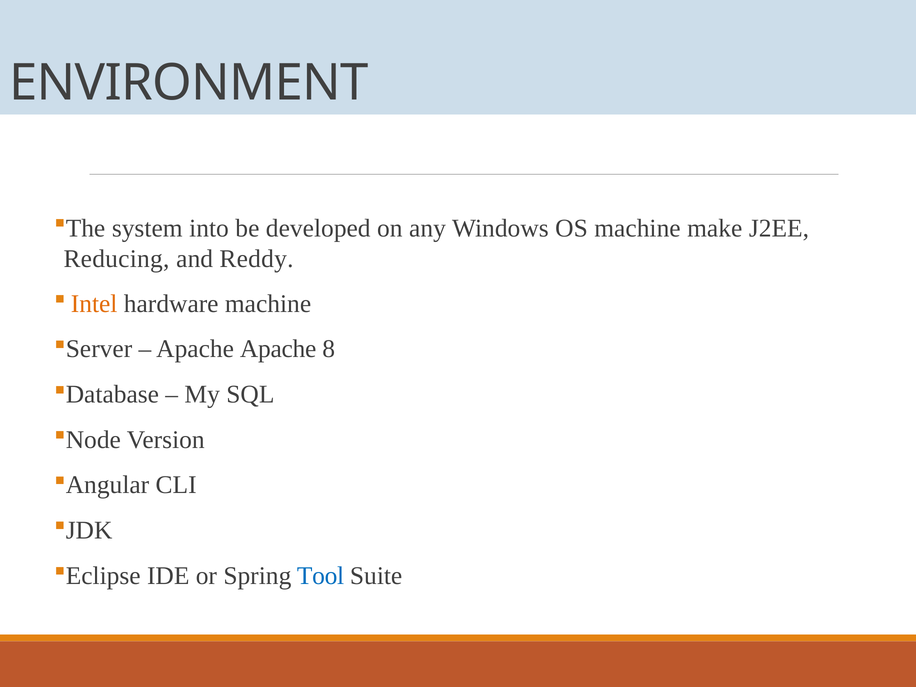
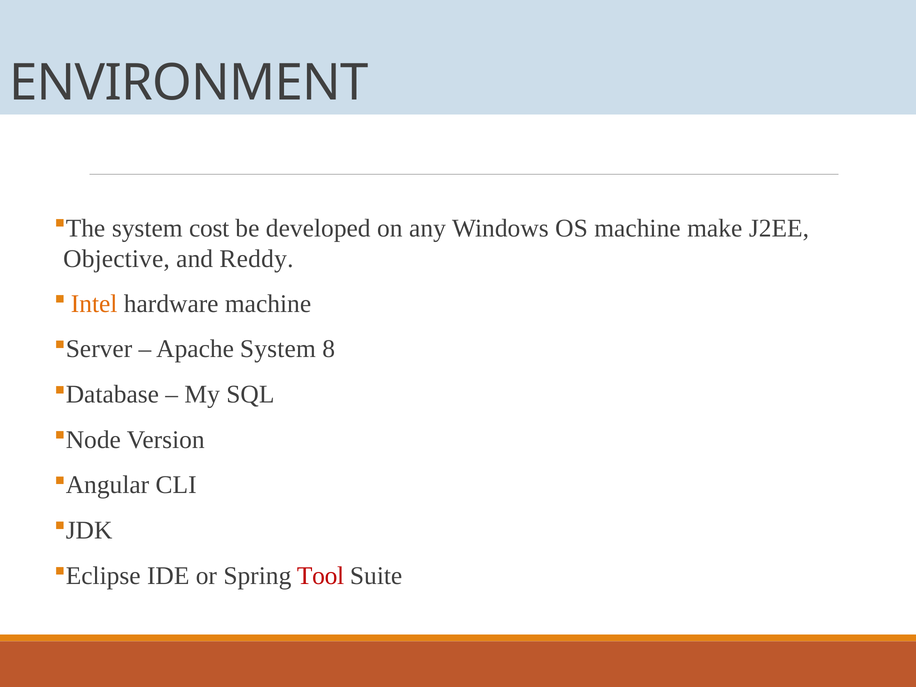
into: into -> cost
Reducing: Reducing -> Objective
Apache Apache: Apache -> System
Tool colour: blue -> red
